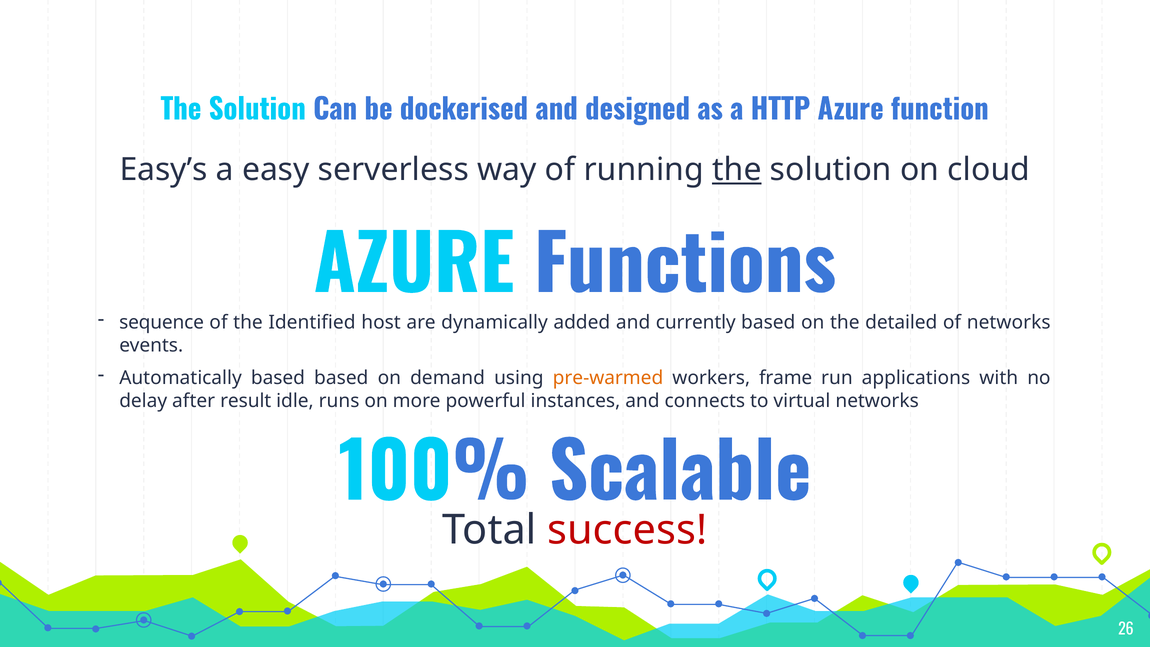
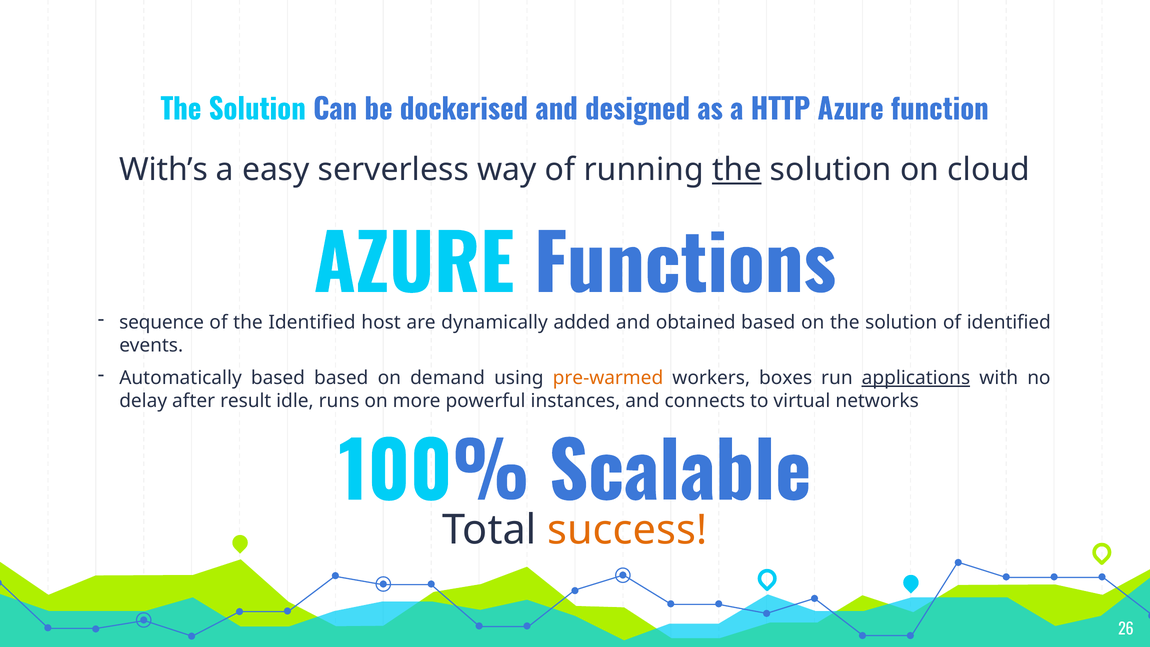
Easy’s: Easy’s -> With’s
currently: currently -> obtained
on the detailed: detailed -> solution
of networks: networks -> identified
frame: frame -> boxes
applications underline: none -> present
success colour: red -> orange
